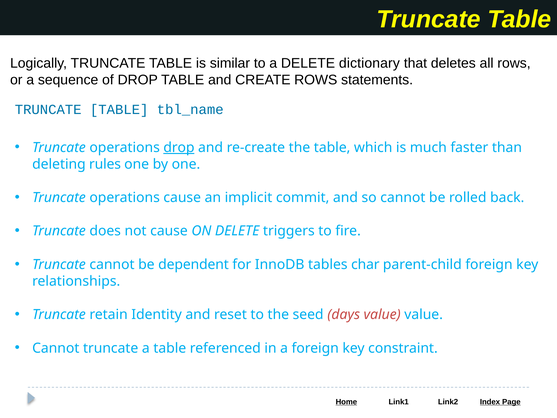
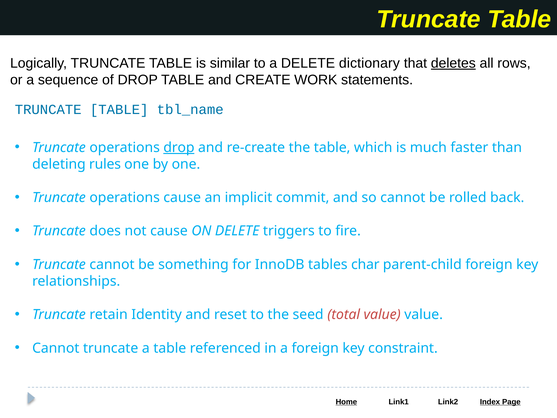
deletes underline: none -> present
CREATE ROWS: ROWS -> WORK
dependent: dependent -> something
days: days -> total
